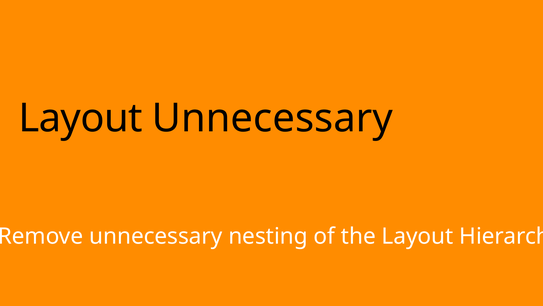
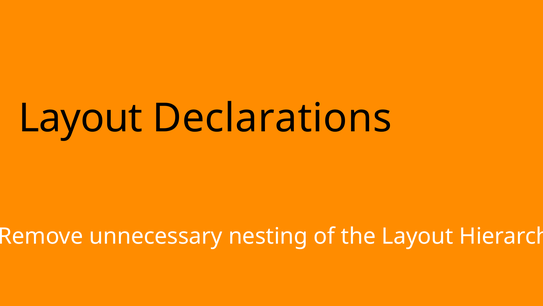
Layout Unnecessary: Unnecessary -> Declarations
